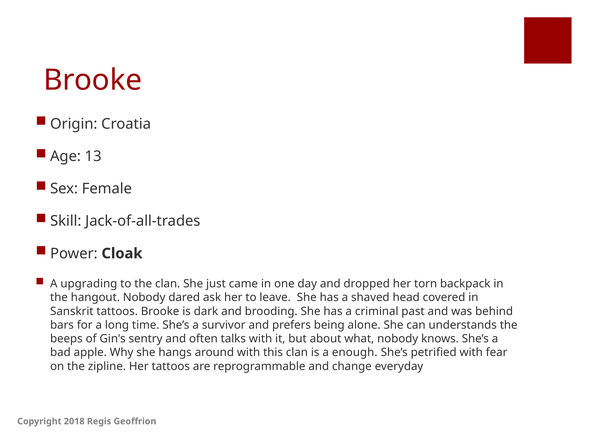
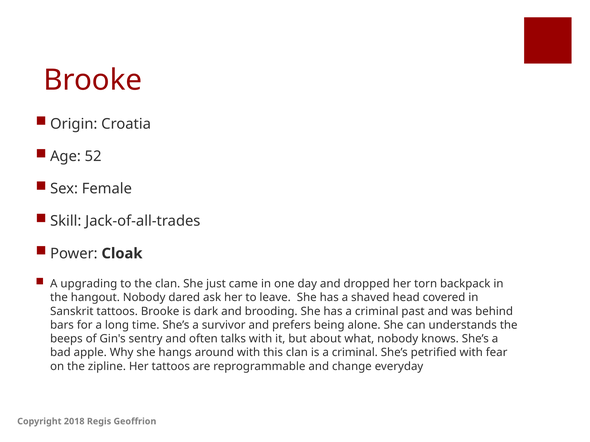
13: 13 -> 52
is a enough: enough -> criminal
